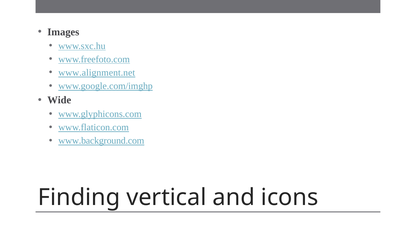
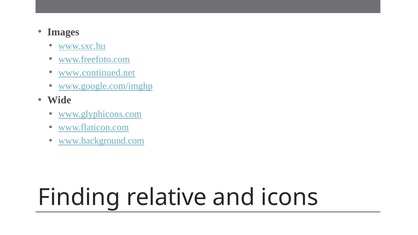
www.alignment.net: www.alignment.net -> www.continued.net
vertical: vertical -> relative
